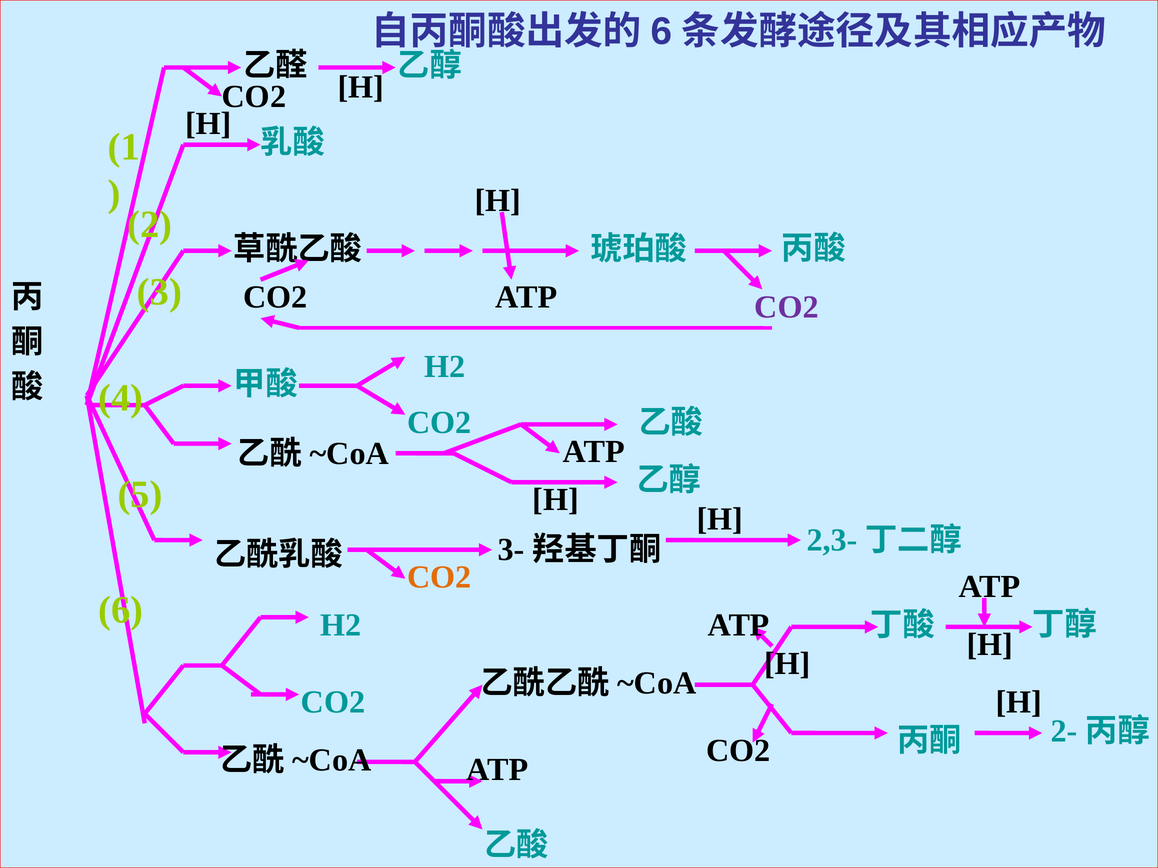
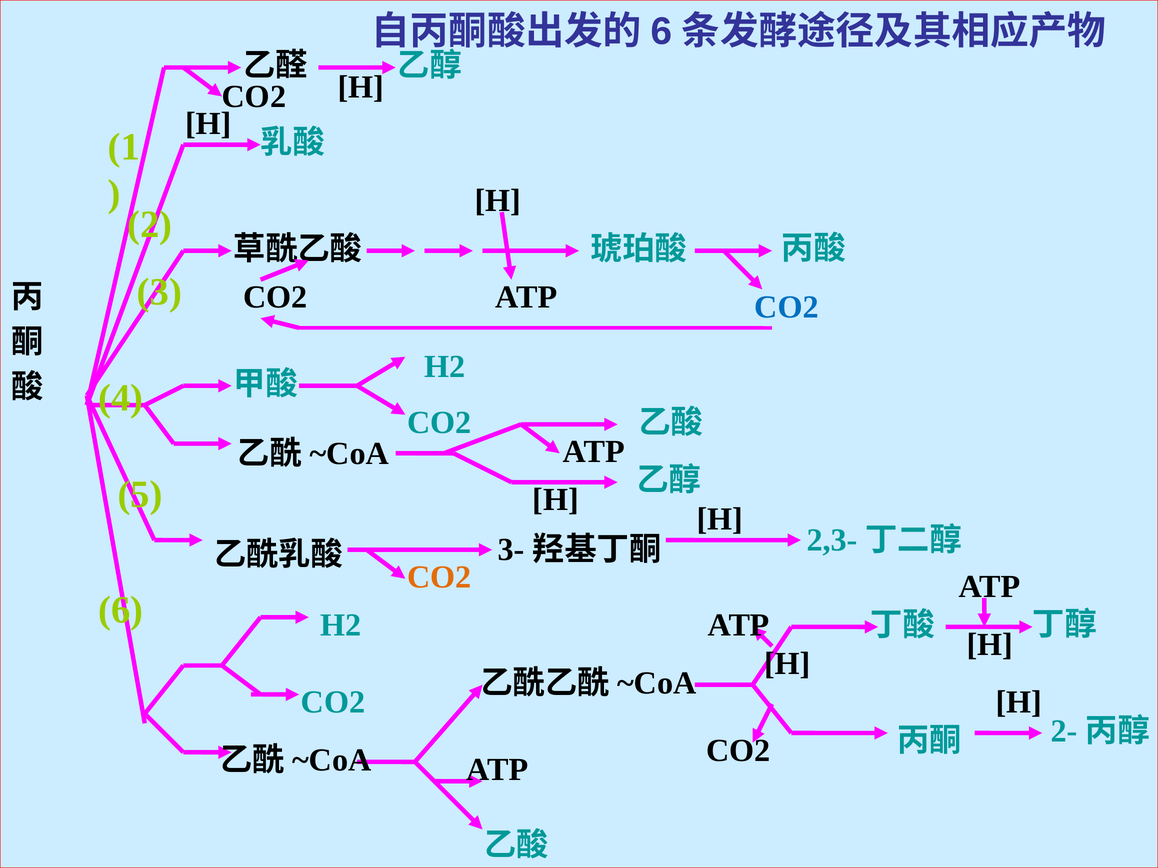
CO2 at (787, 307) colour: purple -> blue
